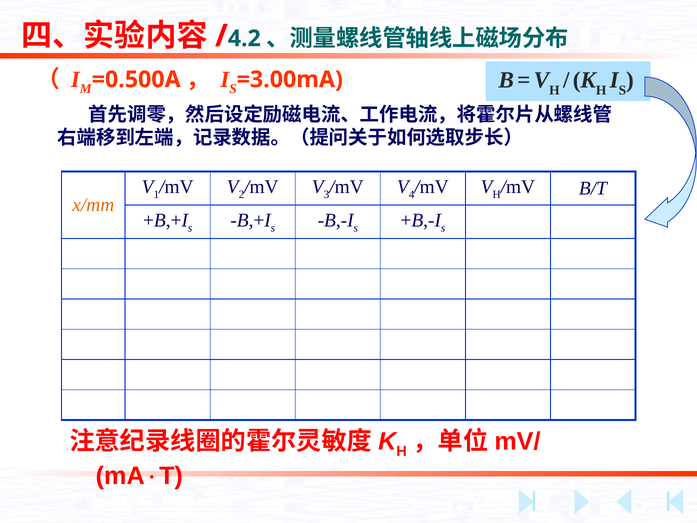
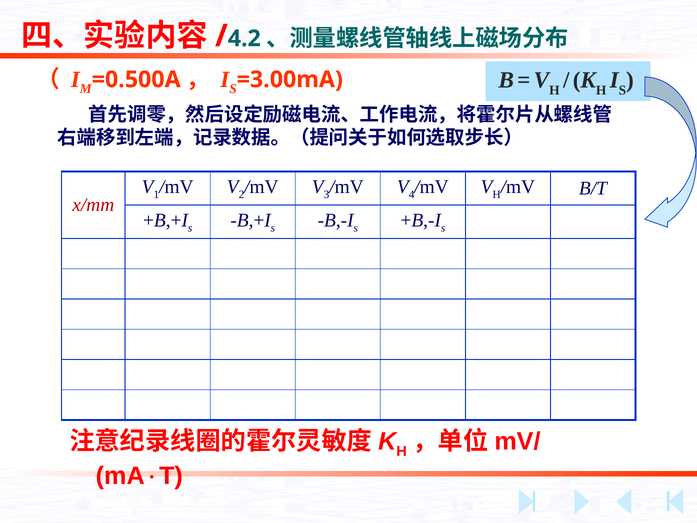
x/mm colour: orange -> red
